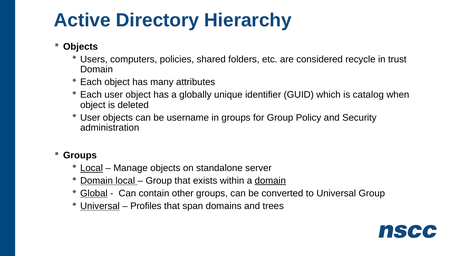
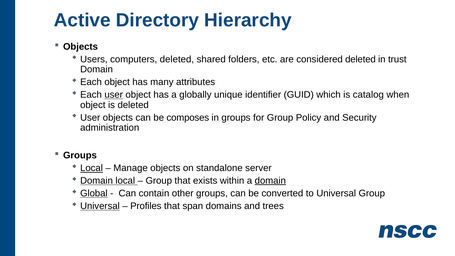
computers policies: policies -> deleted
considered recycle: recycle -> deleted
user at (114, 95) underline: none -> present
username: username -> composes
